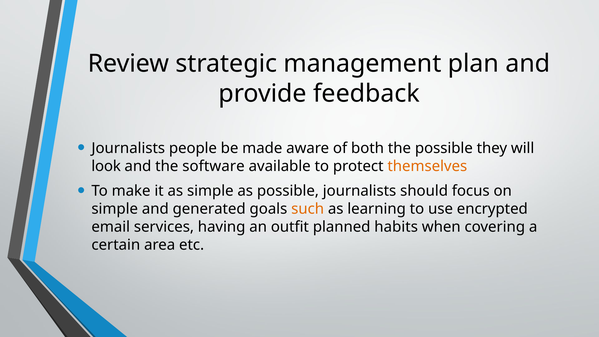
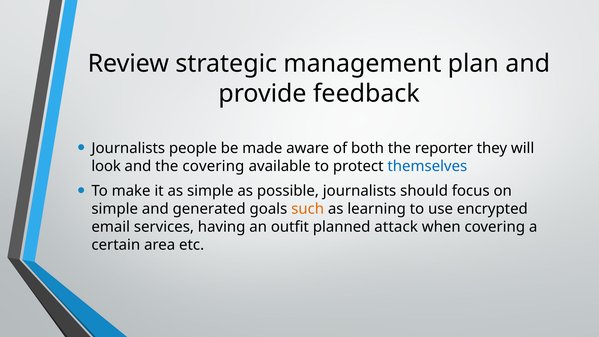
the possible: possible -> reporter
the software: software -> covering
themselves colour: orange -> blue
habits: habits -> attack
